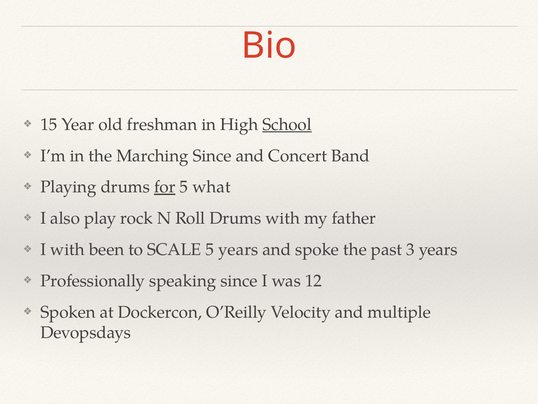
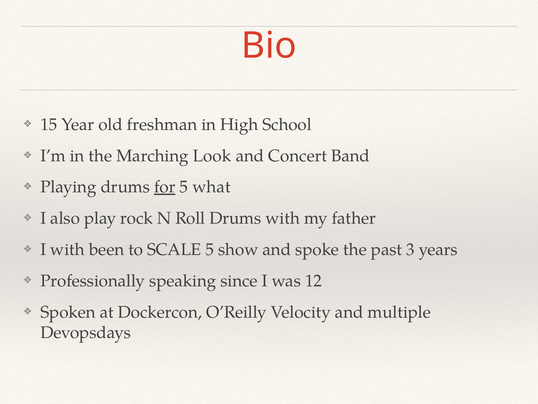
School underline: present -> none
Marching Since: Since -> Look
5 years: years -> show
